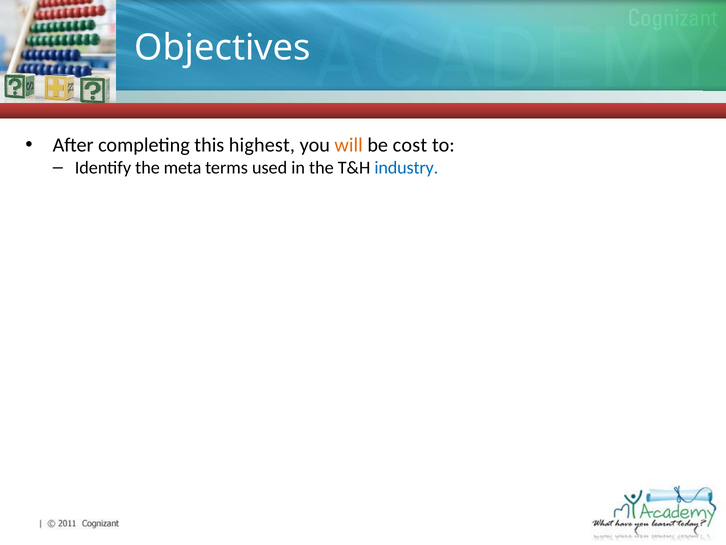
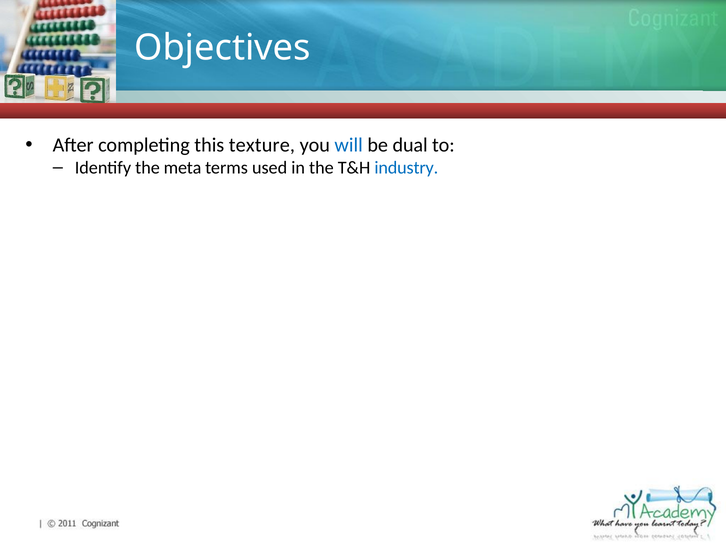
highest: highest -> texture
will colour: orange -> blue
cost: cost -> dual
